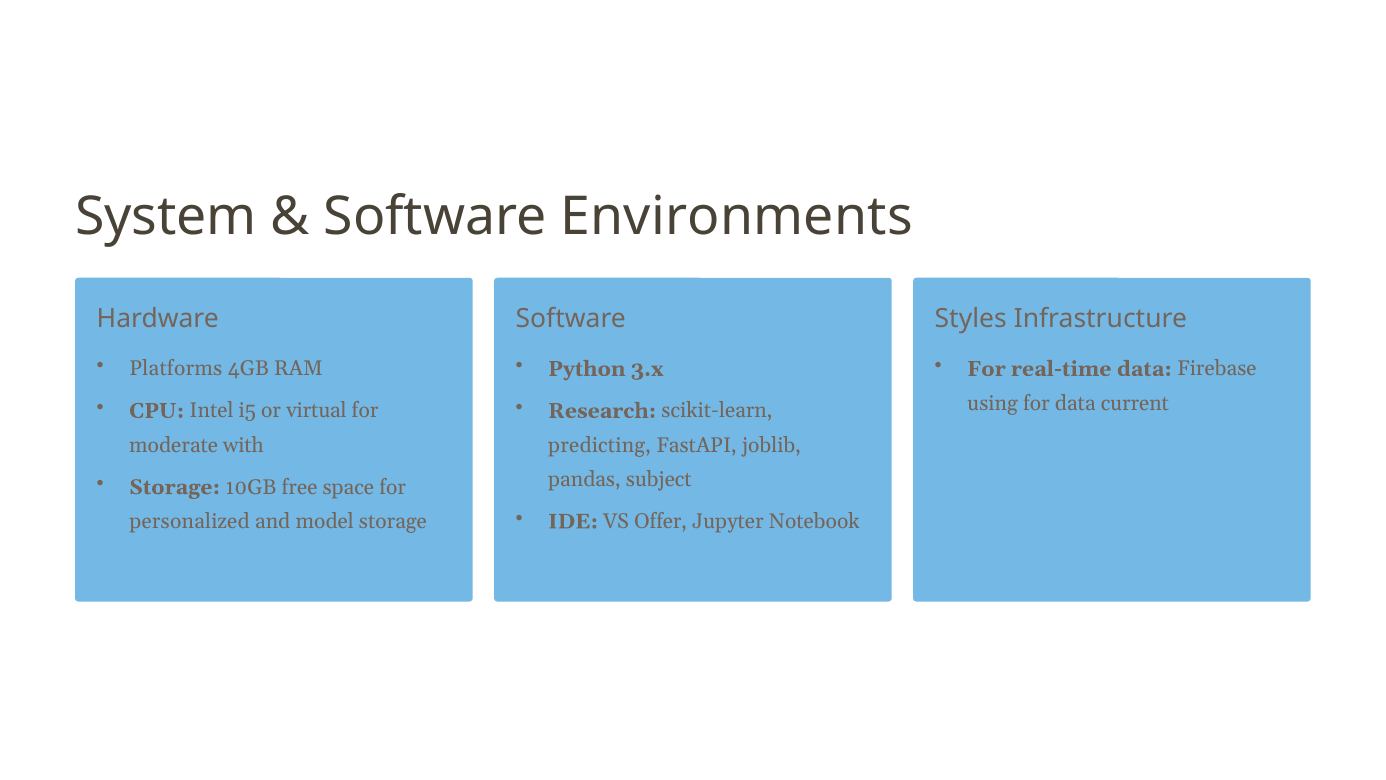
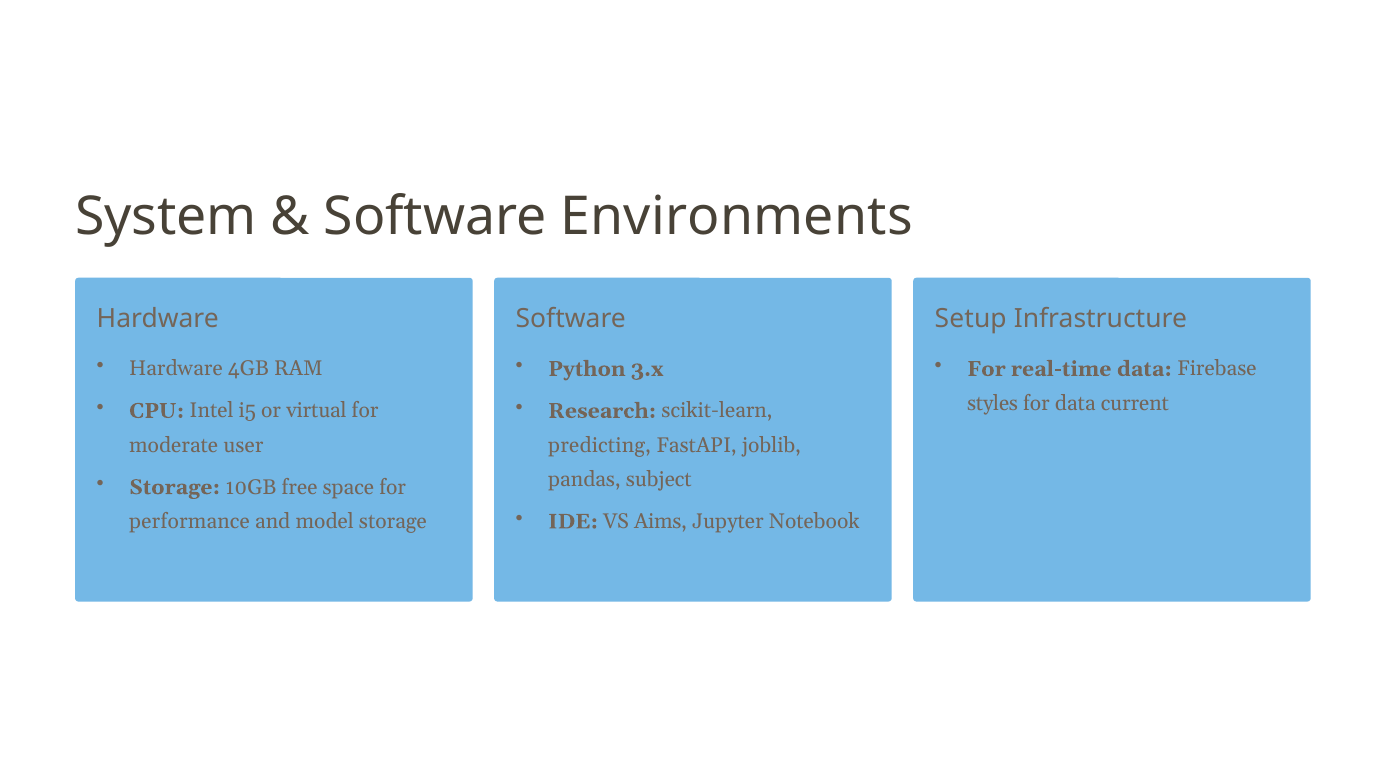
Styles: Styles -> Setup
Platforms at (176, 369): Platforms -> Hardware
using: using -> styles
with: with -> user
Offer: Offer -> Aims
personalized: personalized -> performance
